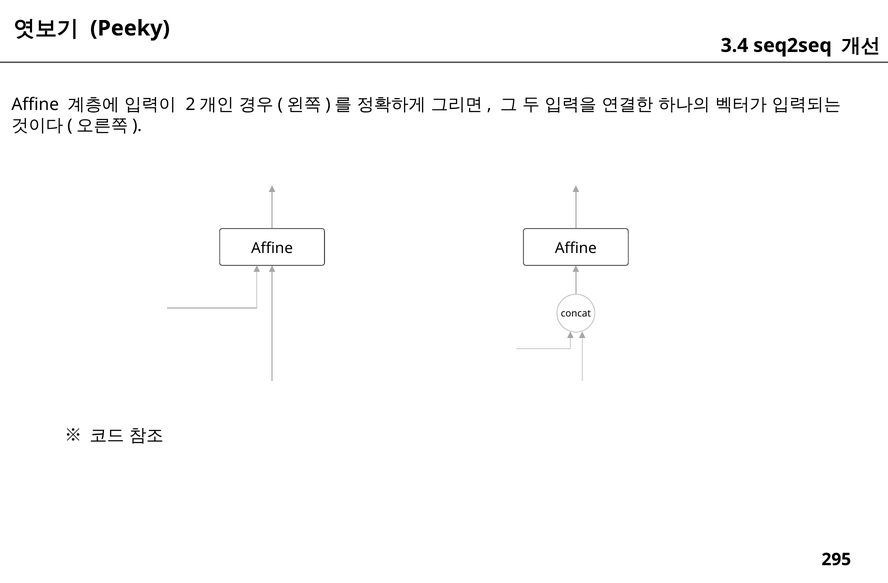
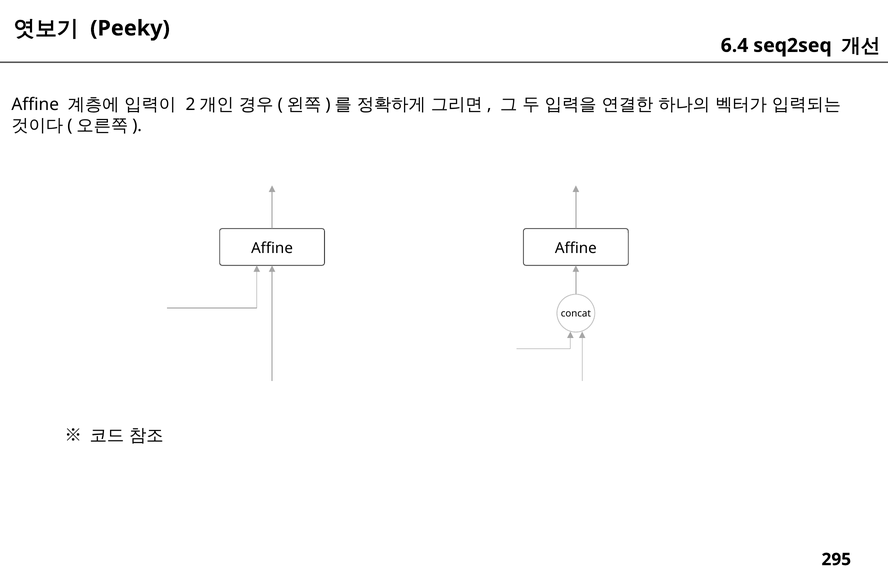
3.4: 3.4 -> 6.4
